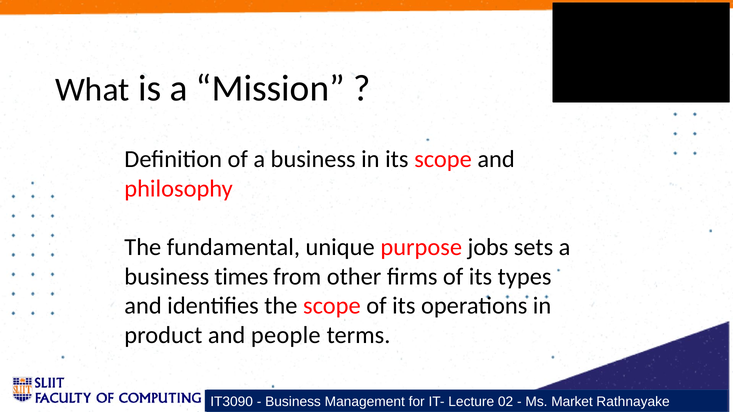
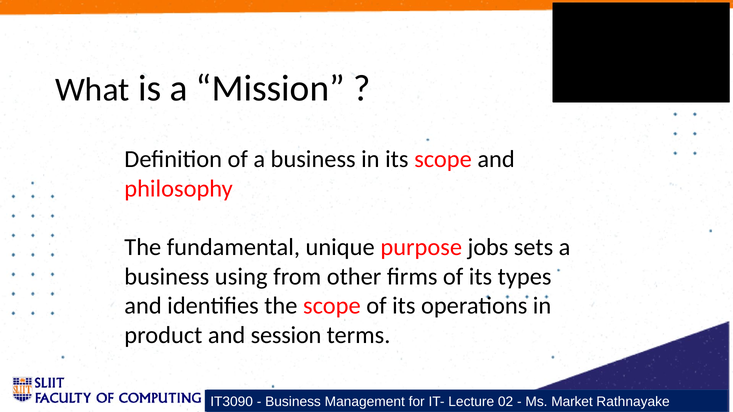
times: times -> using
people: people -> session
